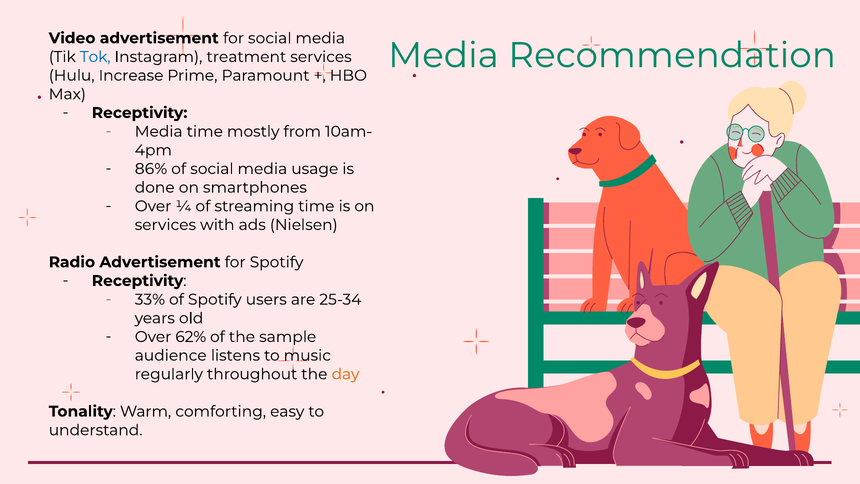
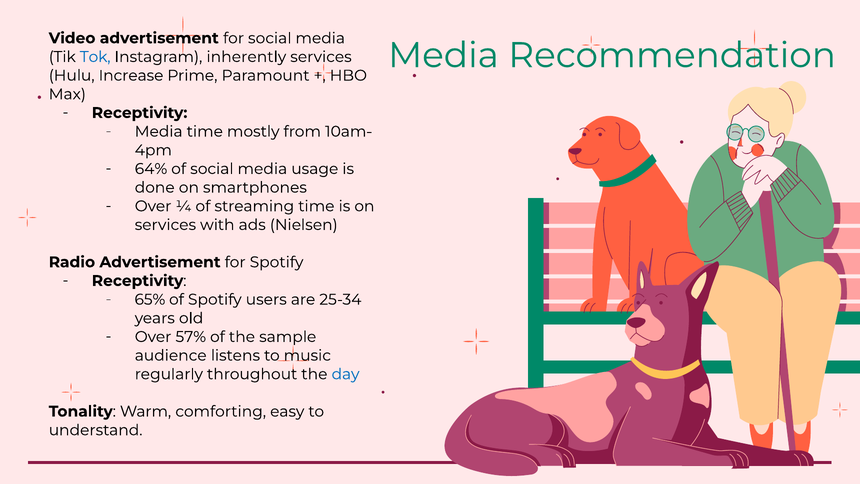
treatment: treatment -> inherently
86%: 86% -> 64%
33%: 33% -> 65%
62%: 62% -> 57%
day colour: orange -> blue
